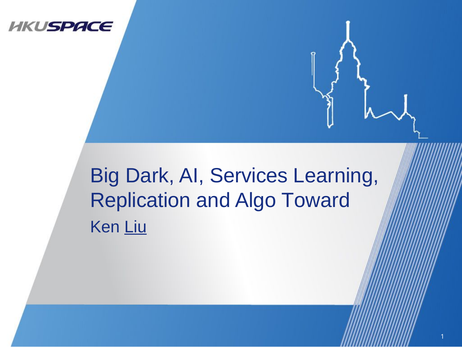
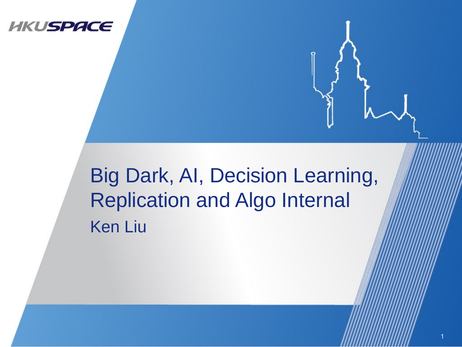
Services: Services -> Decision
Toward: Toward -> Internal
Liu underline: present -> none
